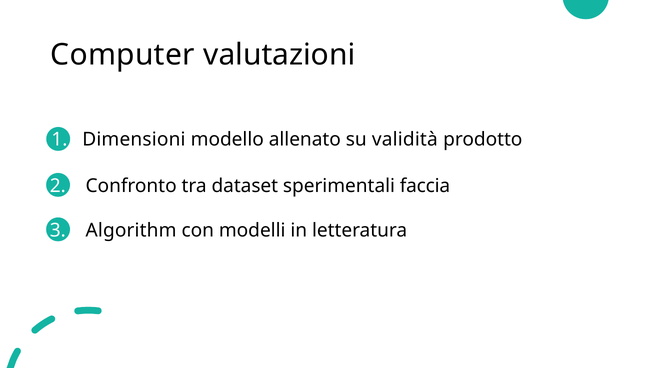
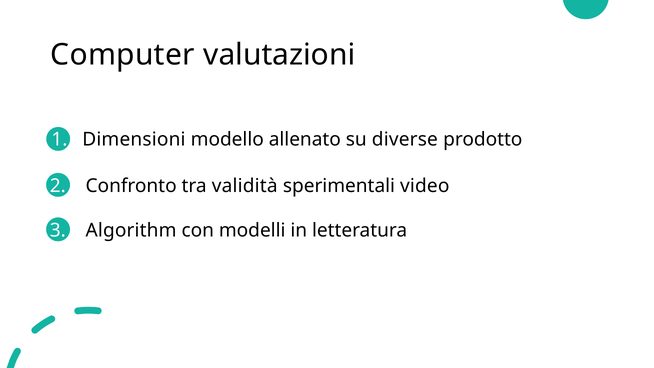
validità: validità -> diverse
dataset: dataset -> validità
faccia: faccia -> video
